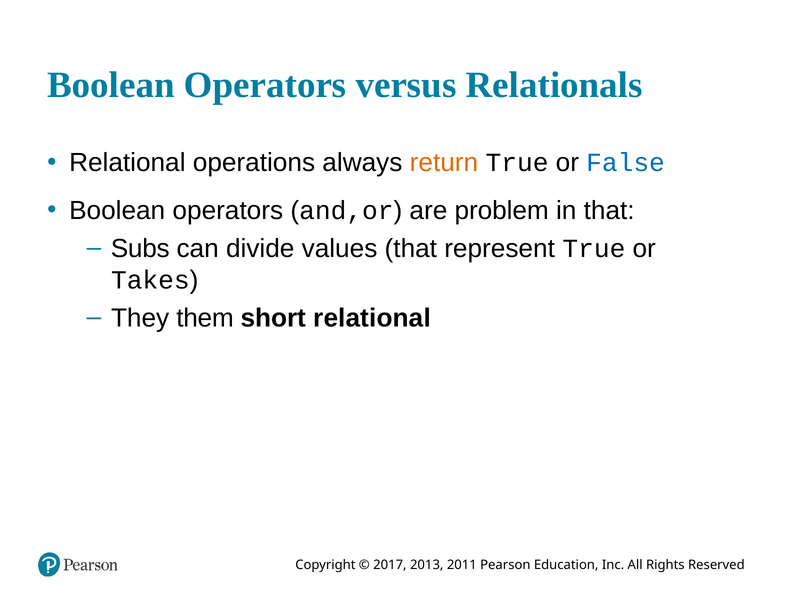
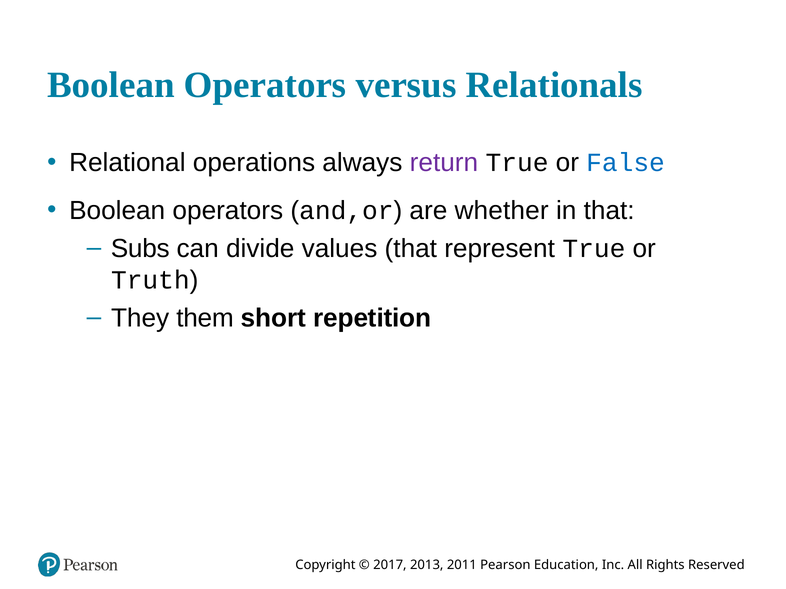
return colour: orange -> purple
problem: problem -> whether
Takes: Takes -> Truth
short relational: relational -> repetition
